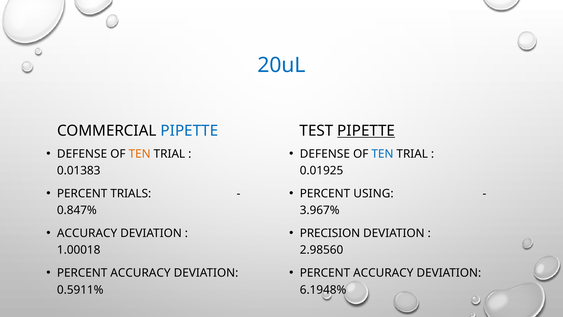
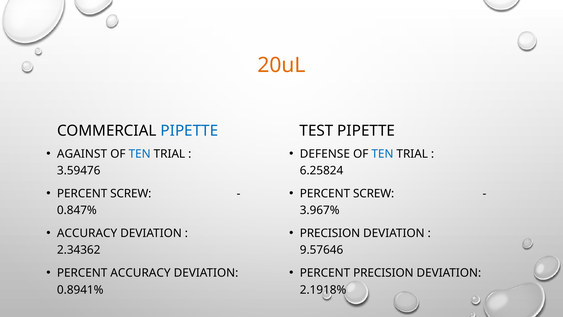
20uL colour: blue -> orange
PIPETTE at (366, 131) underline: present -> none
DEFENSE at (82, 154): DEFENSE -> AGAINST
TEN at (140, 154) colour: orange -> blue
0.01383: 0.01383 -> 3.59476
0.01925: 0.01925 -> 6.25824
TRIALS at (131, 193): TRIALS -> SCREW
USING at (374, 193): USING -> SCREW
1.00018: 1.00018 -> 2.34362
2.98560: 2.98560 -> 9.57646
ACCURACY at (383, 273): ACCURACY -> PRECISION
0.5911%: 0.5911% -> 0.8941%
6.1948%: 6.1948% -> 2.1918%
